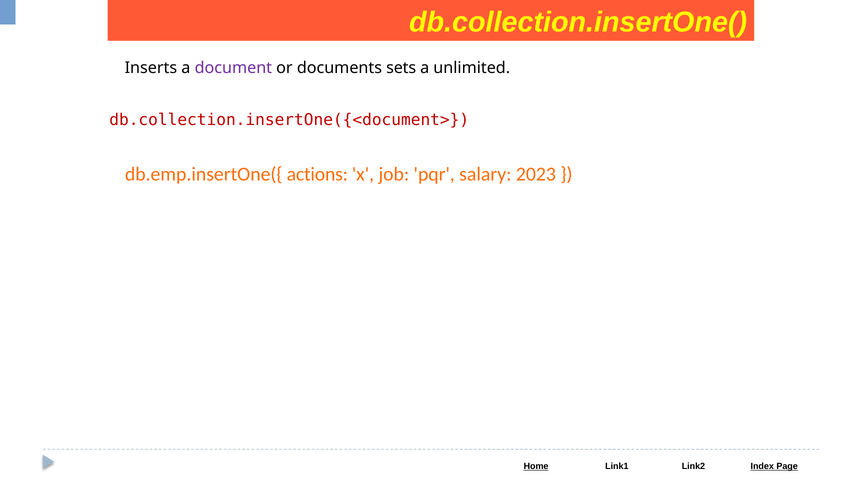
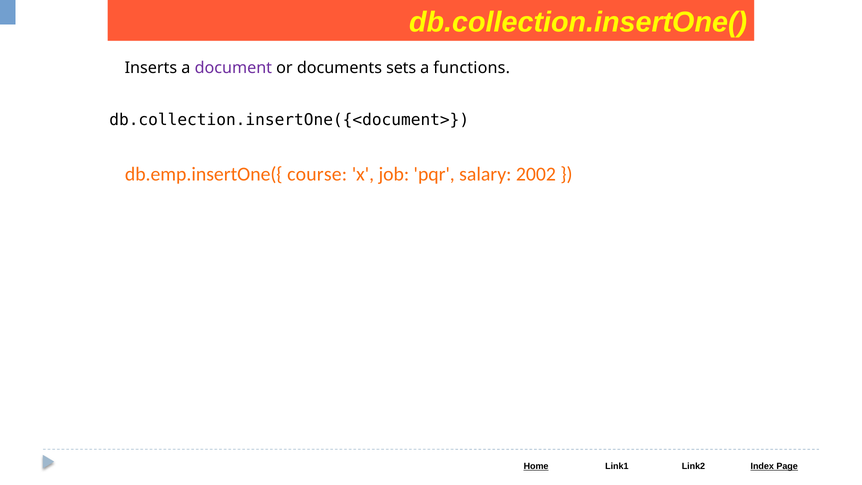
unlimited: unlimited -> functions
db.collection.insertOne({<document> colour: red -> black
actions: actions -> course
2023: 2023 -> 2002
